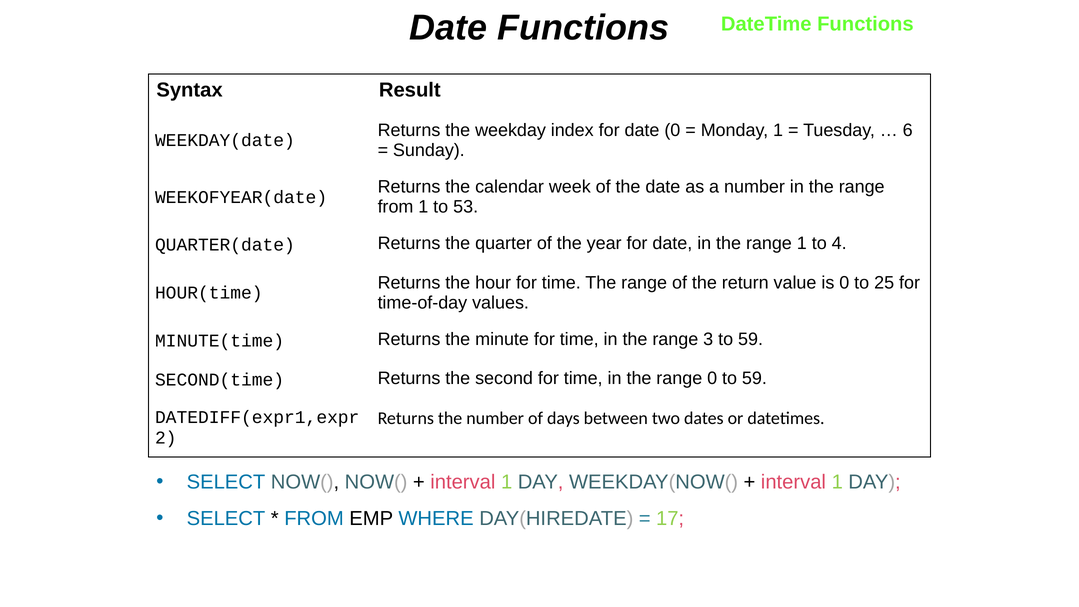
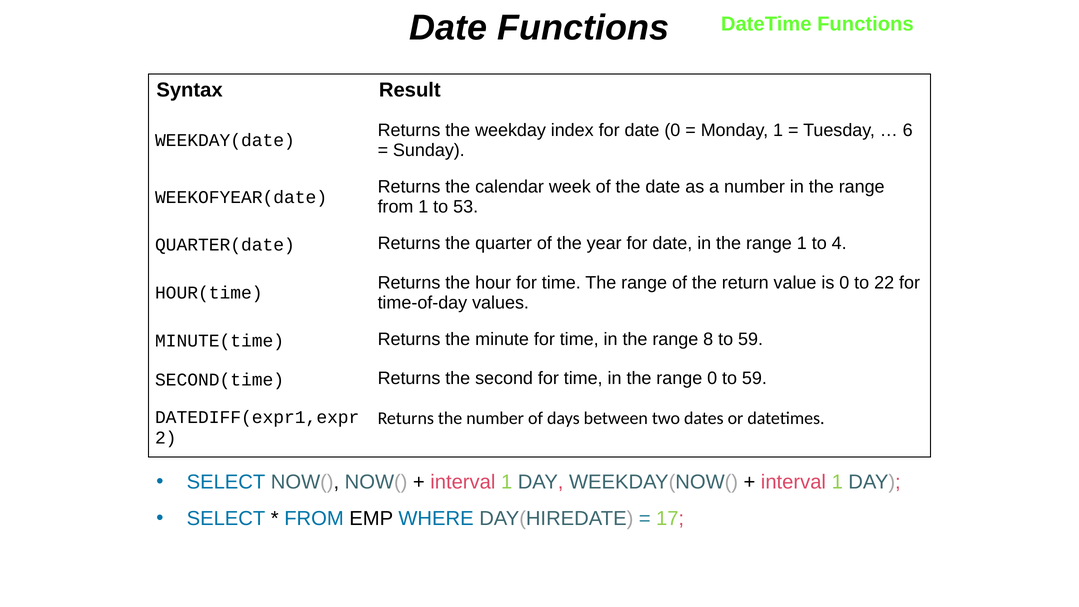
25: 25 -> 22
3: 3 -> 8
